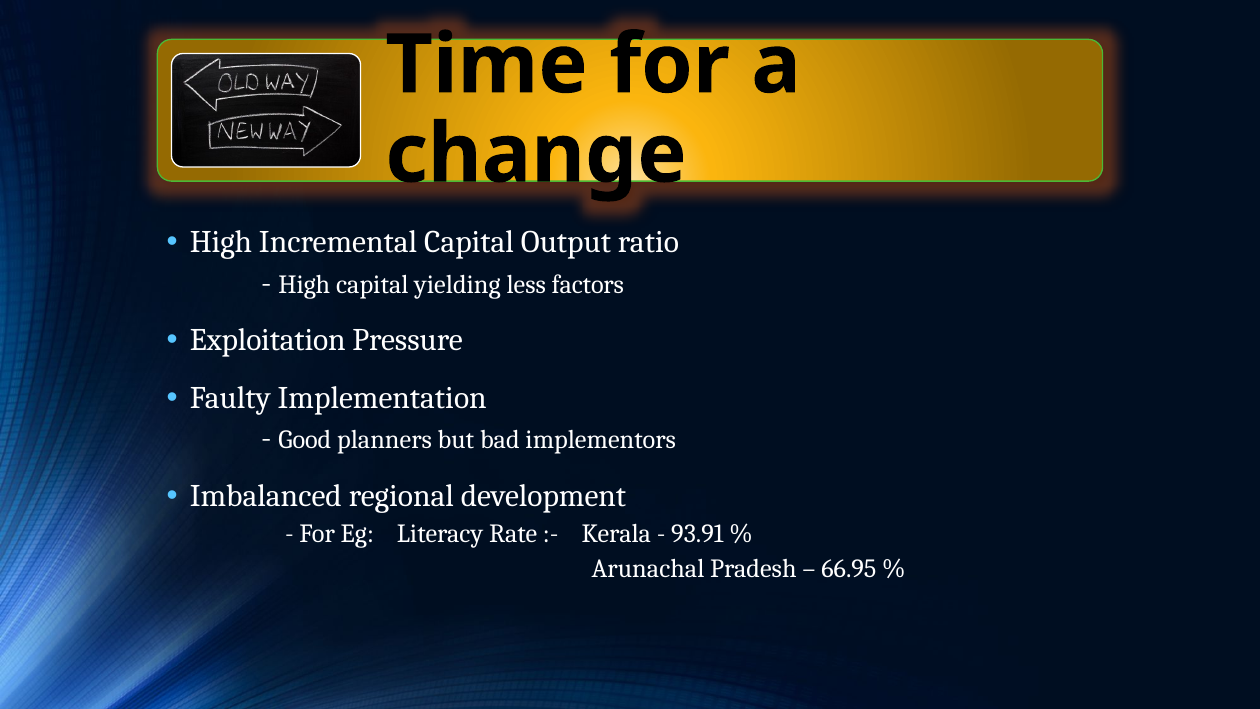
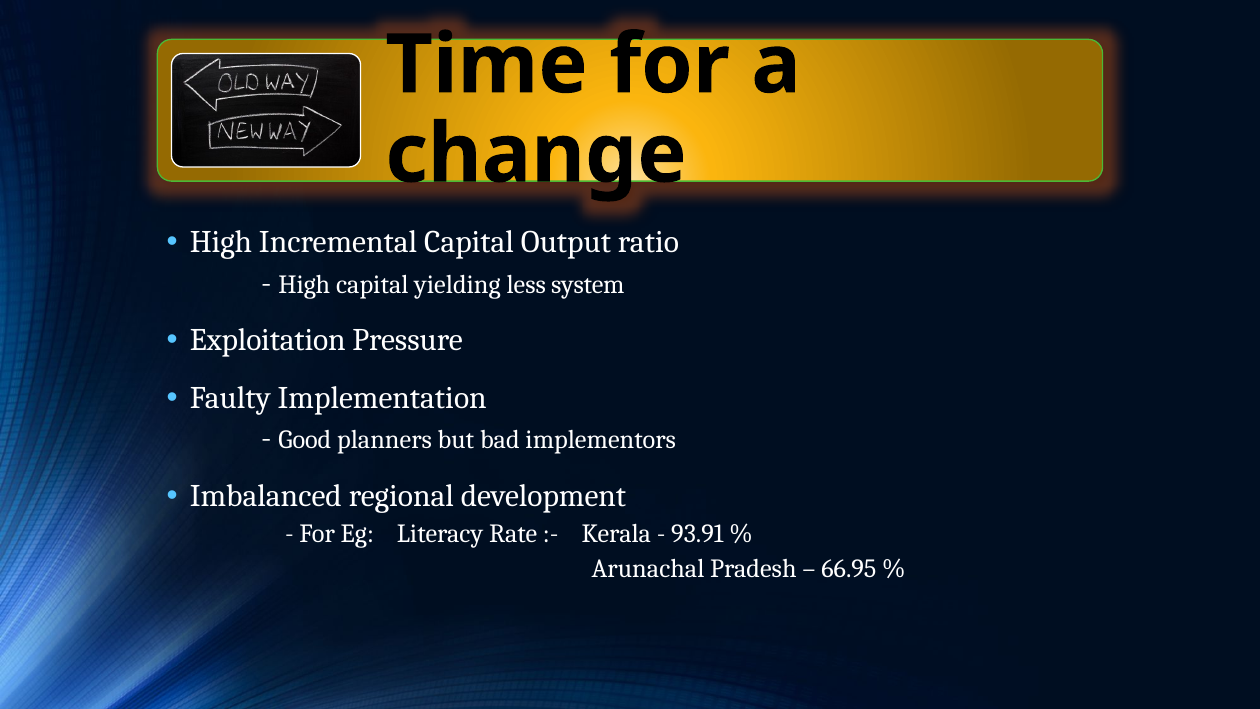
factors: factors -> system
